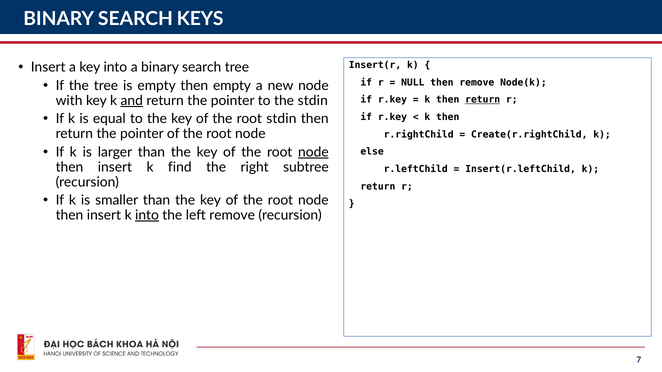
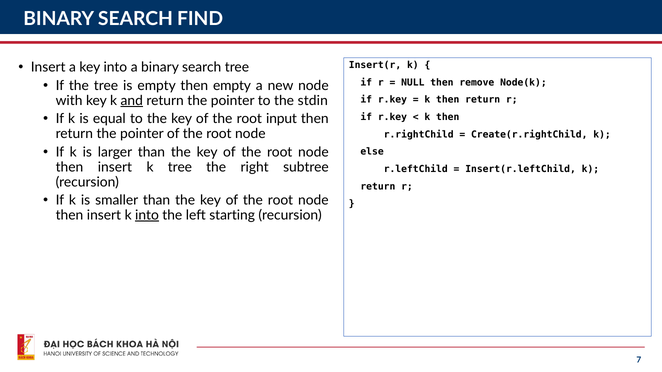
KEYS: KEYS -> FIND
return at (483, 100) underline: present -> none
root stdin: stdin -> input
node at (313, 152) underline: present -> none
k find: find -> tree
left remove: remove -> starting
